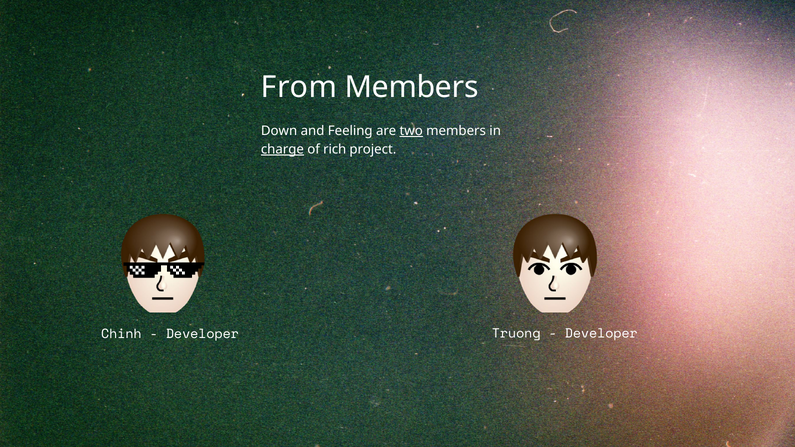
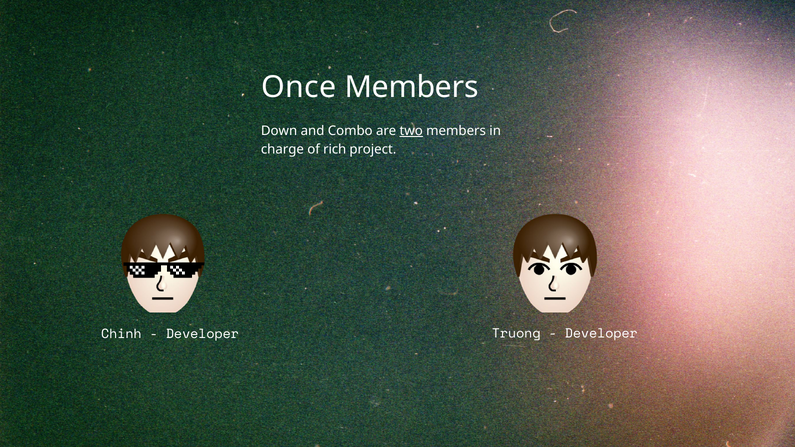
From: From -> Once
Feeling: Feeling -> Combo
charge underline: present -> none
